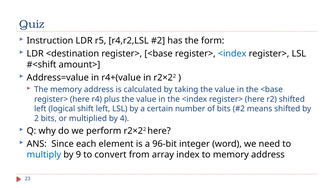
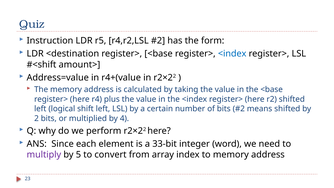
96-bit: 96-bit -> 33-bit
multiply colour: blue -> purple
9: 9 -> 5
